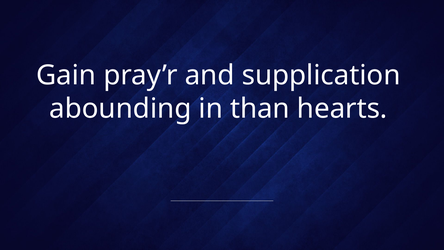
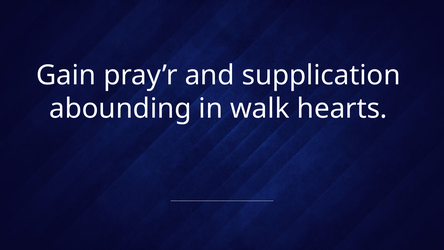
than: than -> walk
